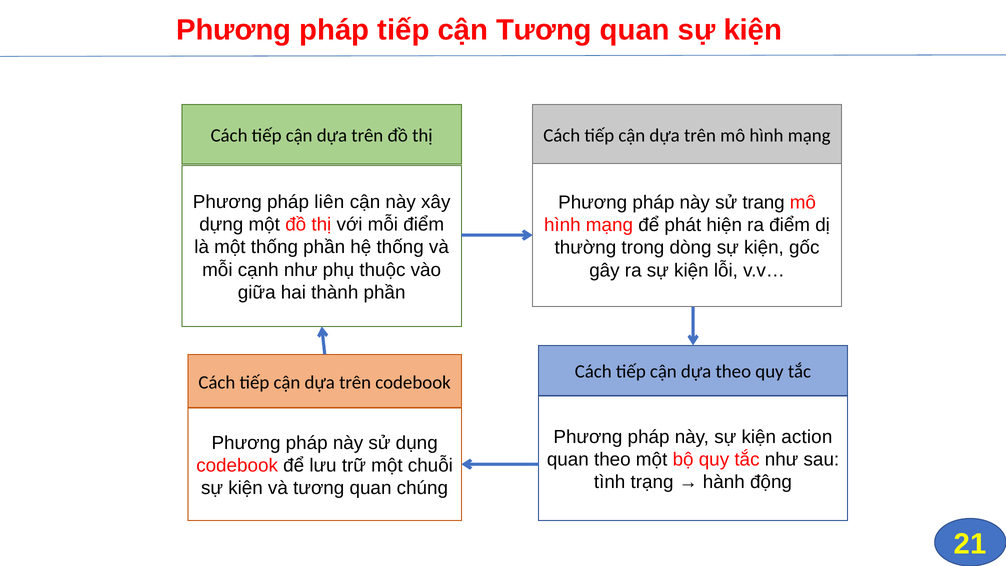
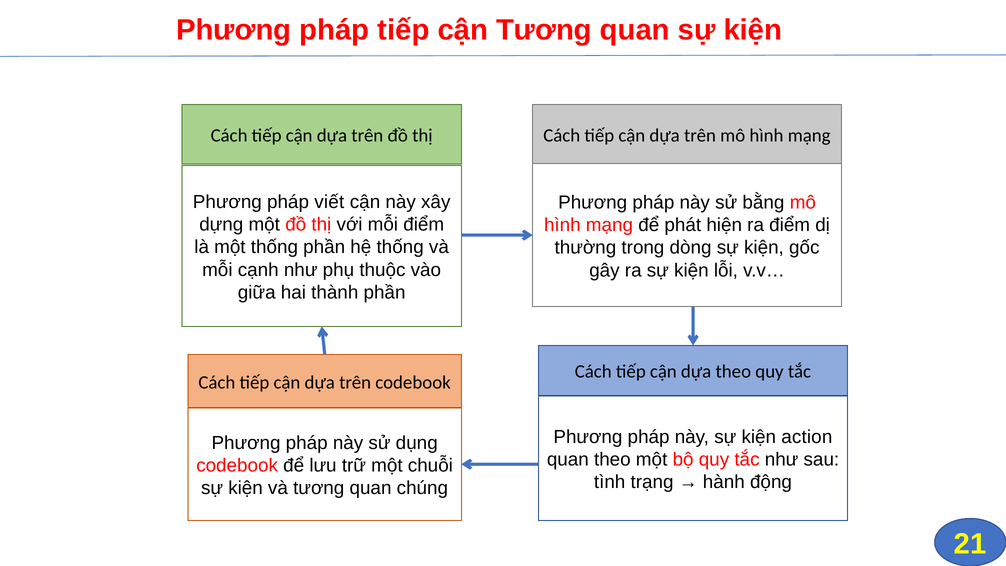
liên: liên -> viết
trang: trang -> bằng
